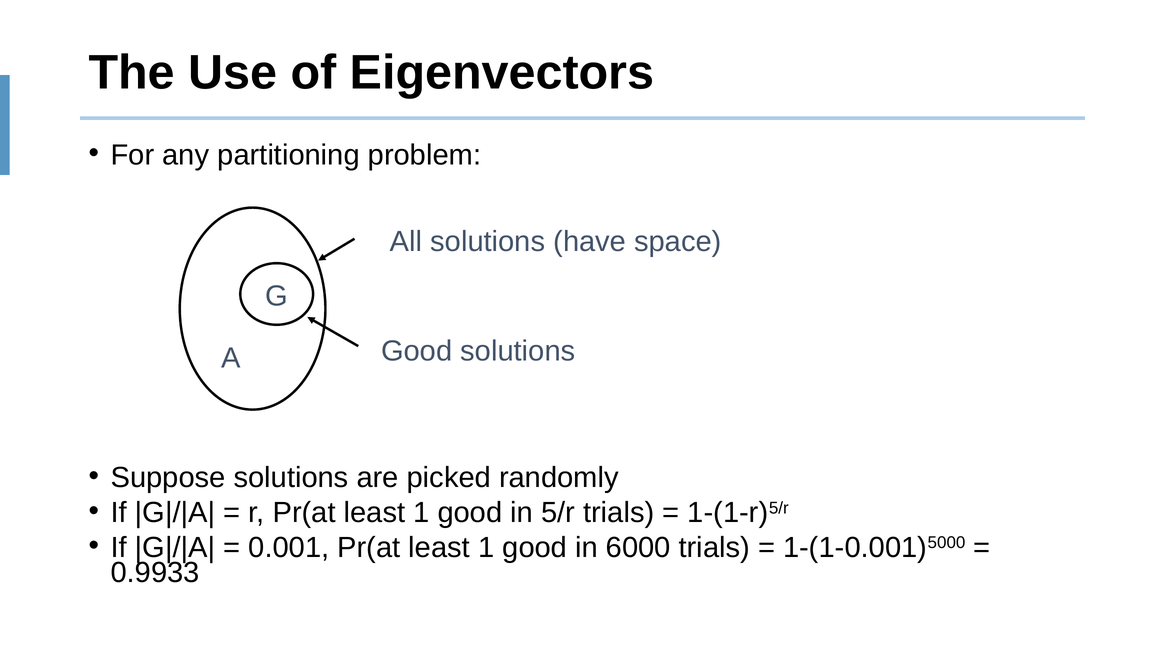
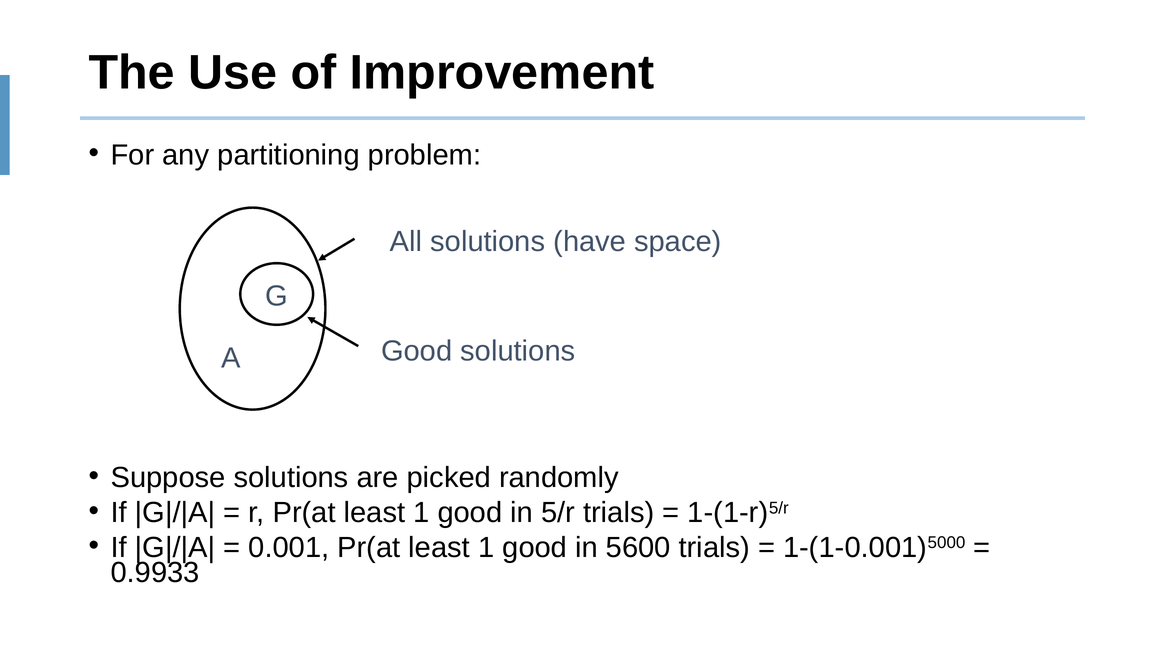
Eigenvectors: Eigenvectors -> Improvement
6000: 6000 -> 5600
